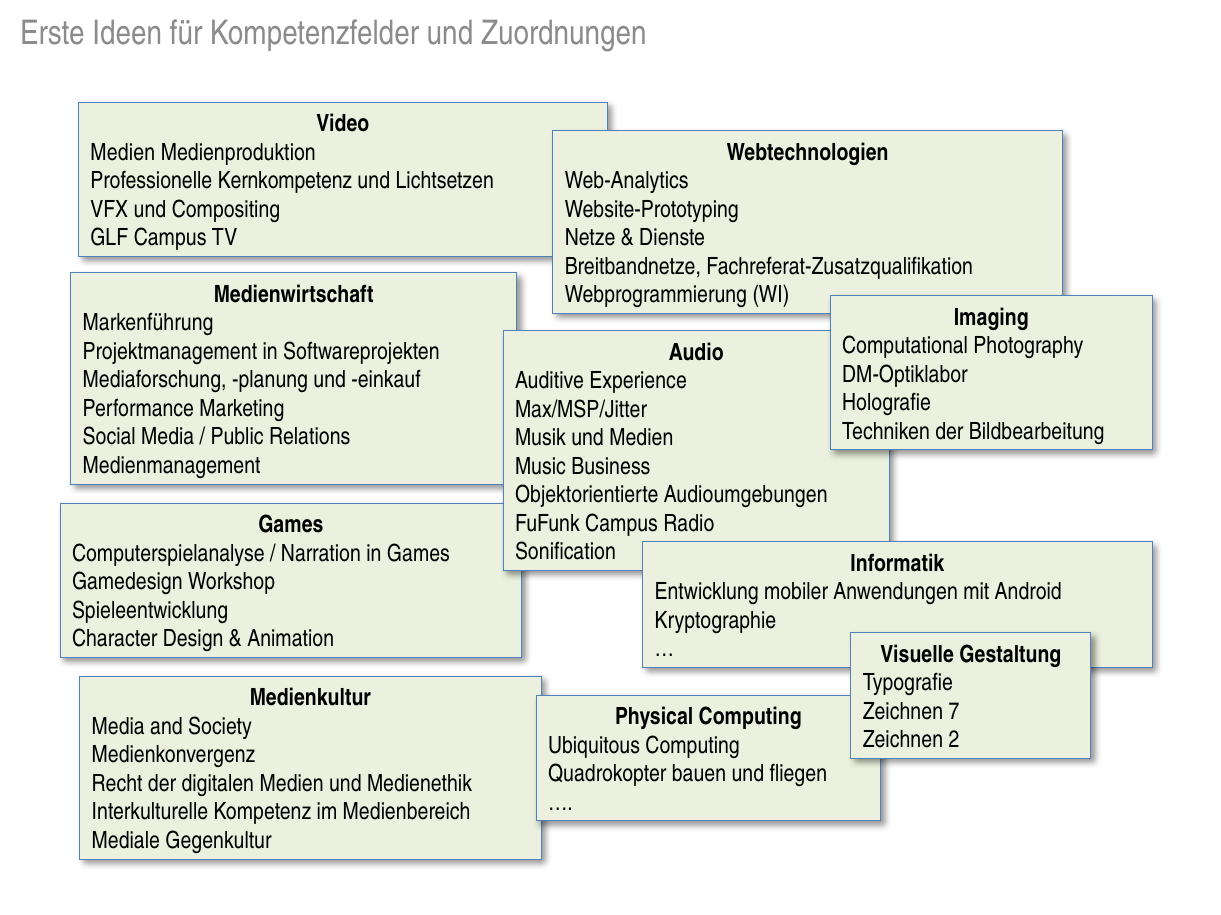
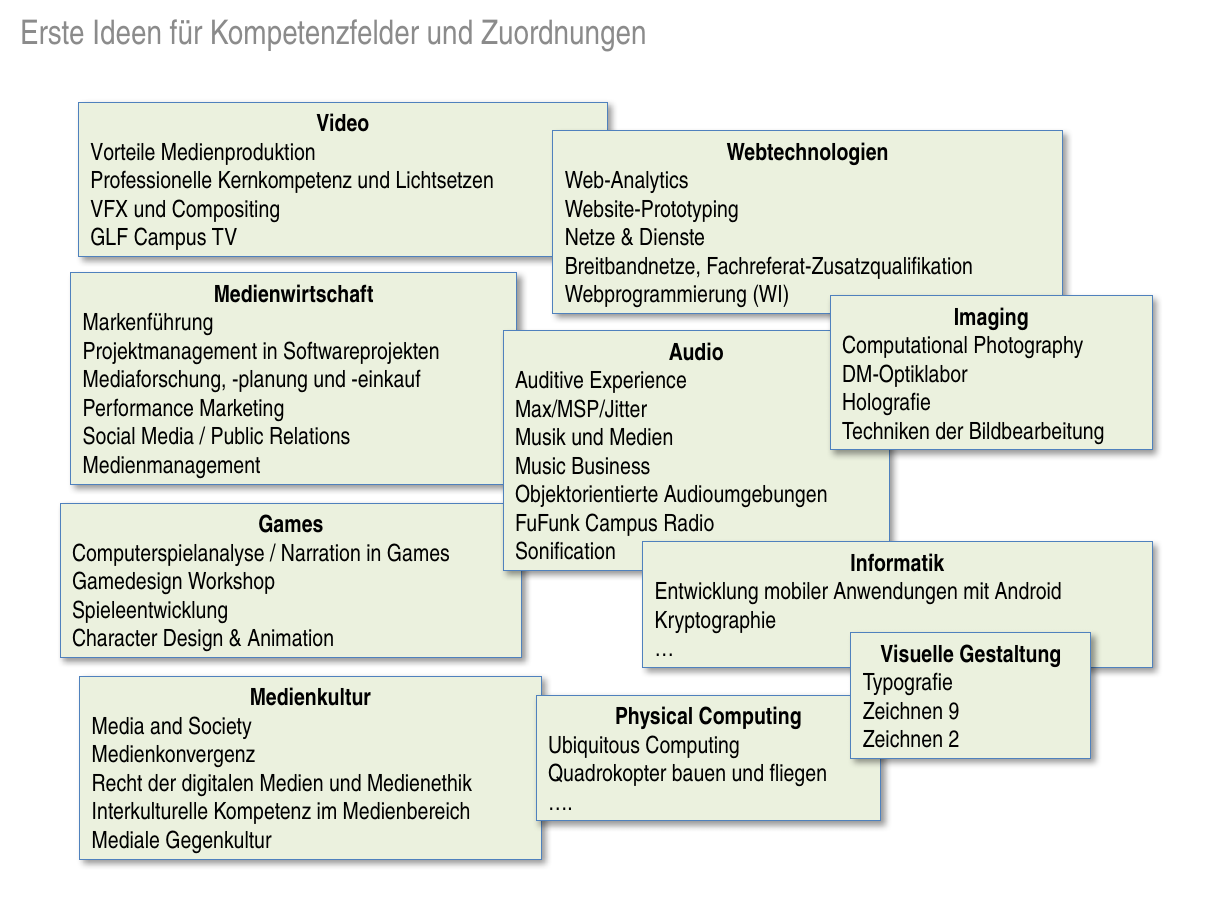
Medien at (123, 153): Medien -> Vorteile
7: 7 -> 9
